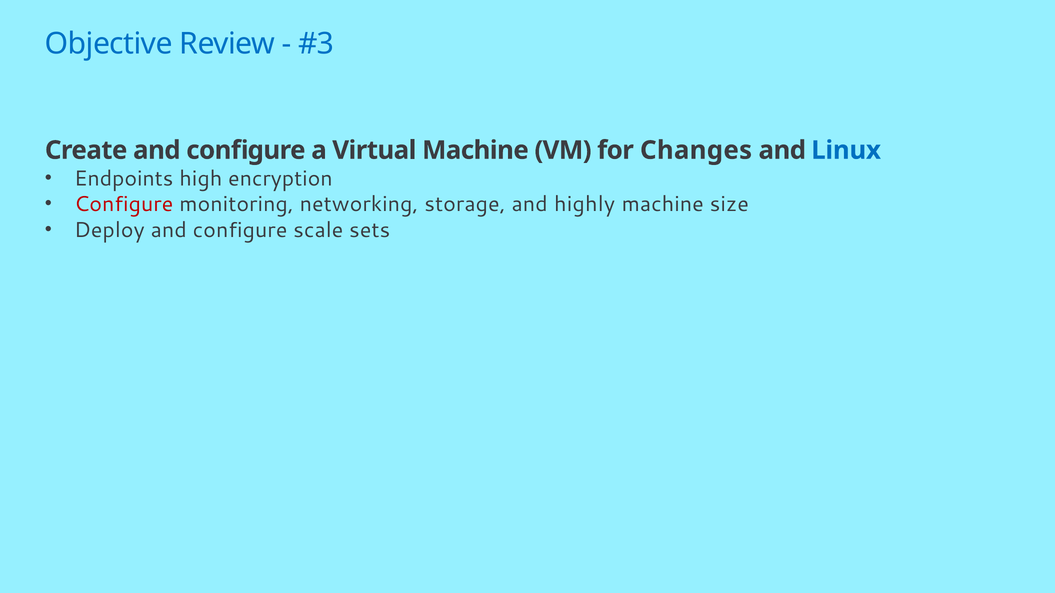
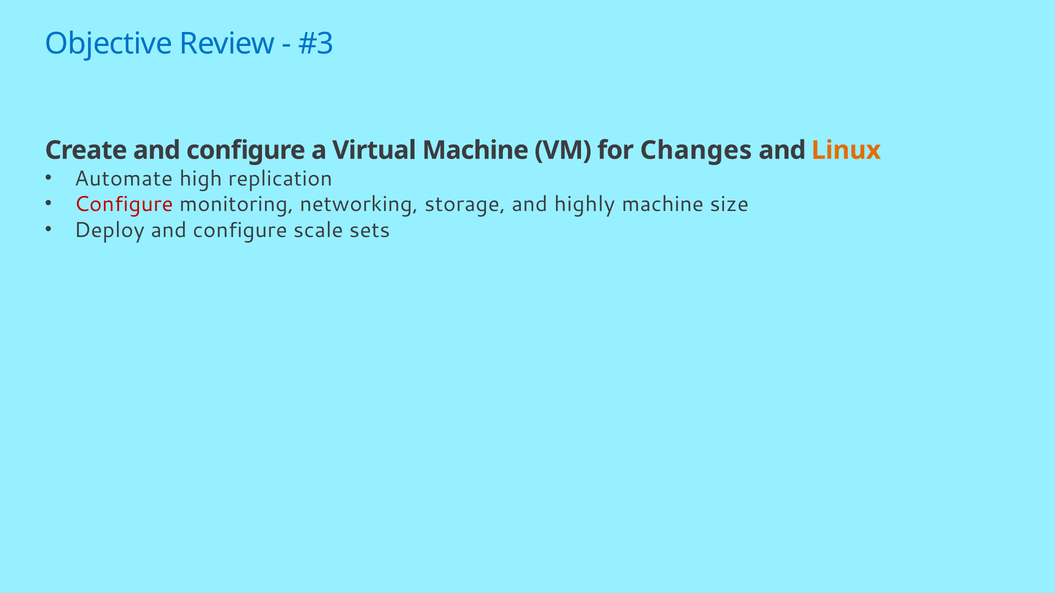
Linux colour: blue -> orange
Endpoints: Endpoints -> Automate
encryption: encryption -> replication
